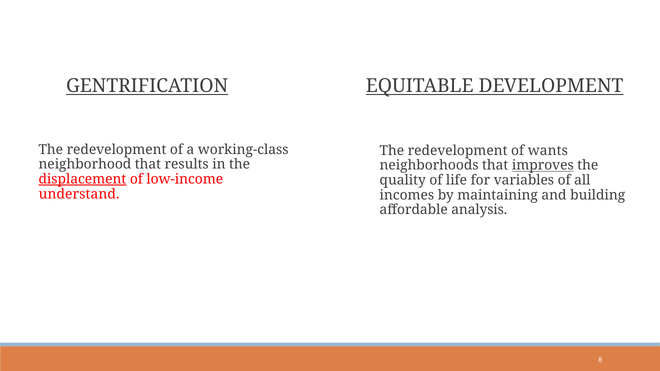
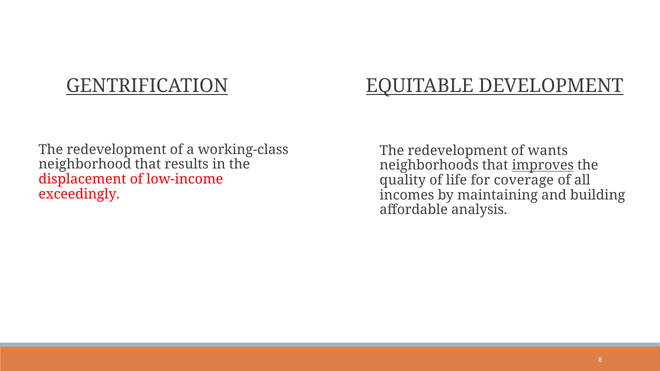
displacement underline: present -> none
variables: variables -> coverage
understand: understand -> exceedingly
